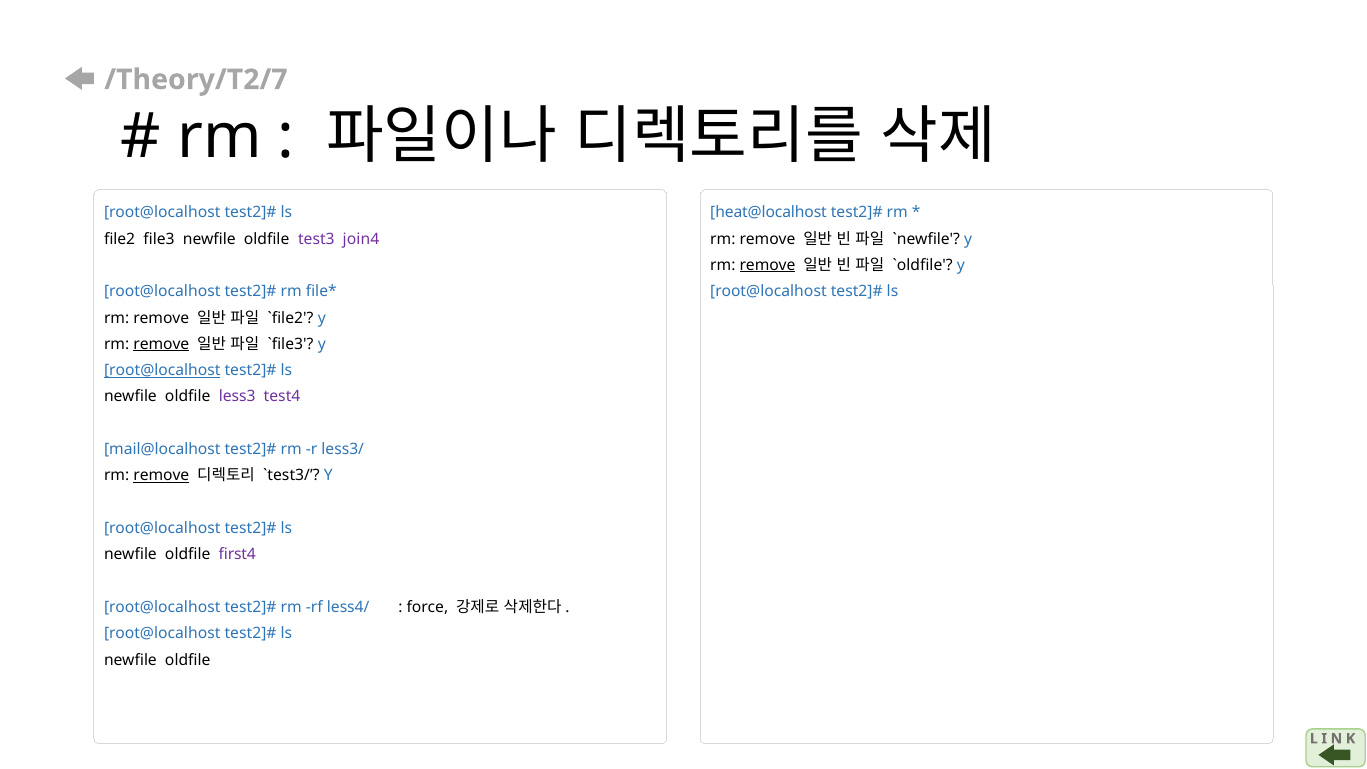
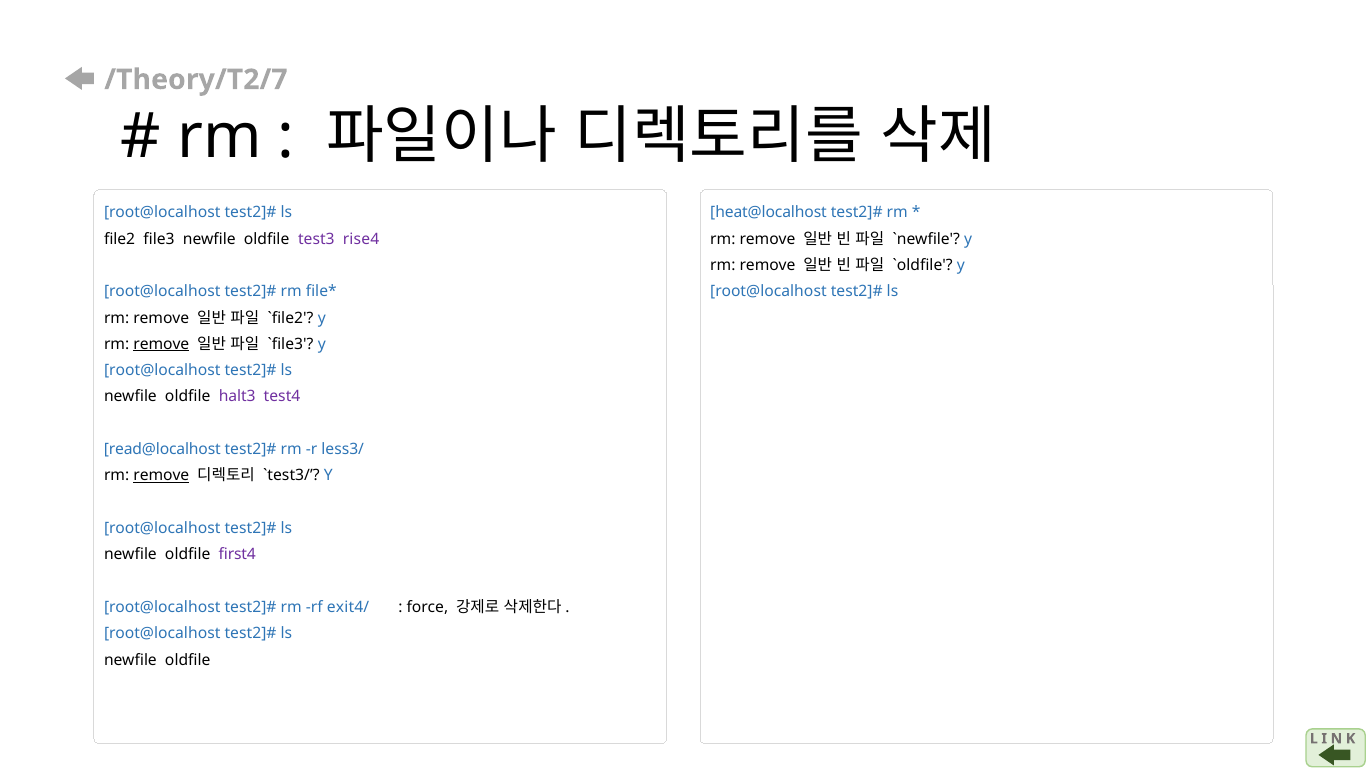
join4: join4 -> rise4
remove at (768, 265) underline: present -> none
root@localhost at (162, 370) underline: present -> none
less3: less3 -> halt3
mail@localhost: mail@localhost -> read@localhost
less4/: less4/ -> exit4/
